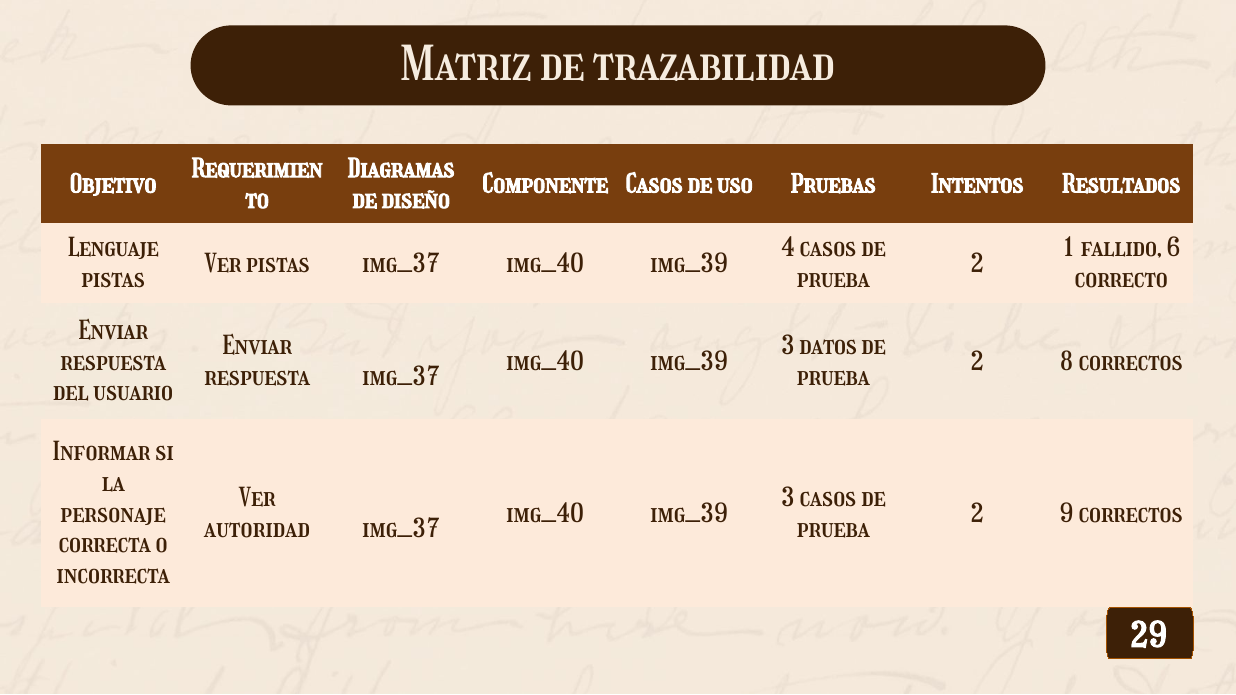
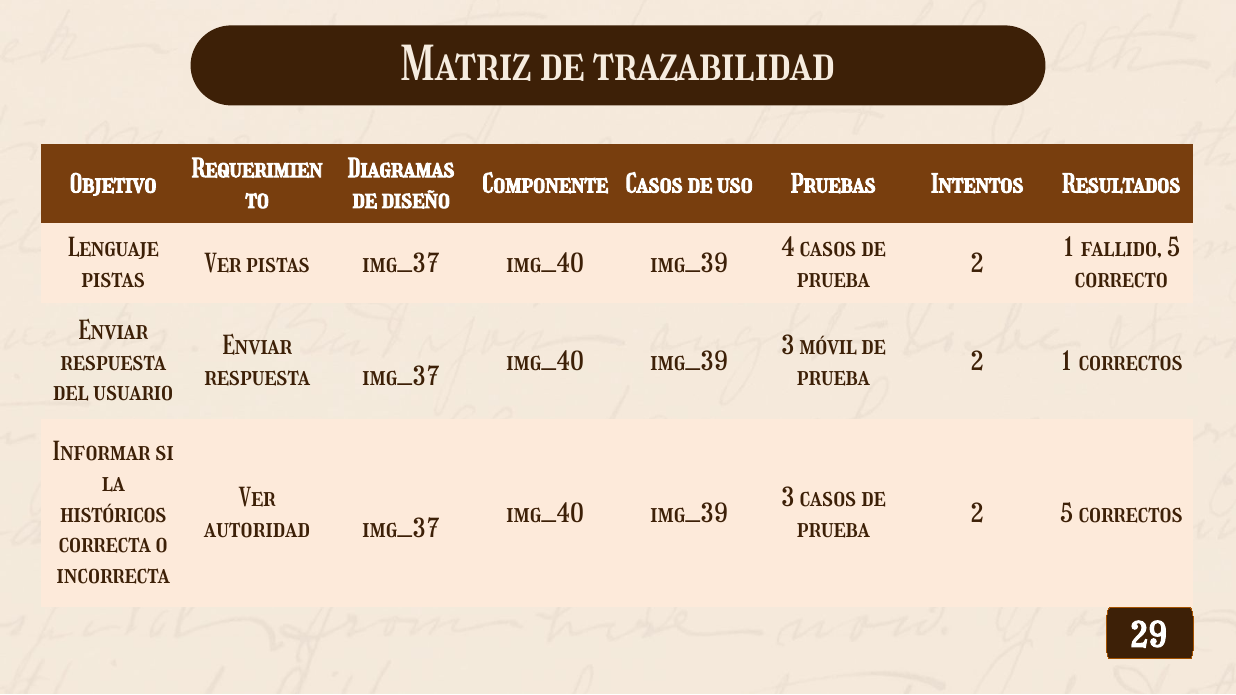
fallido 6: 6 -> 5
datos: datos -> móvil
8 at (1067, 362): 8 -> 1
personaje: personaje -> históricos
2 9: 9 -> 5
